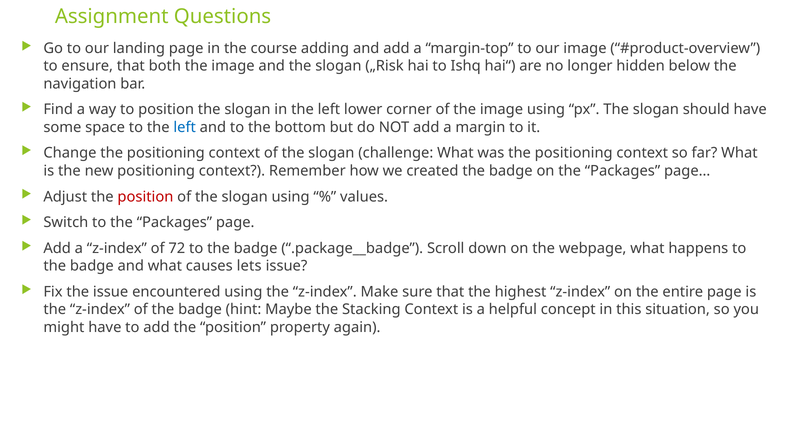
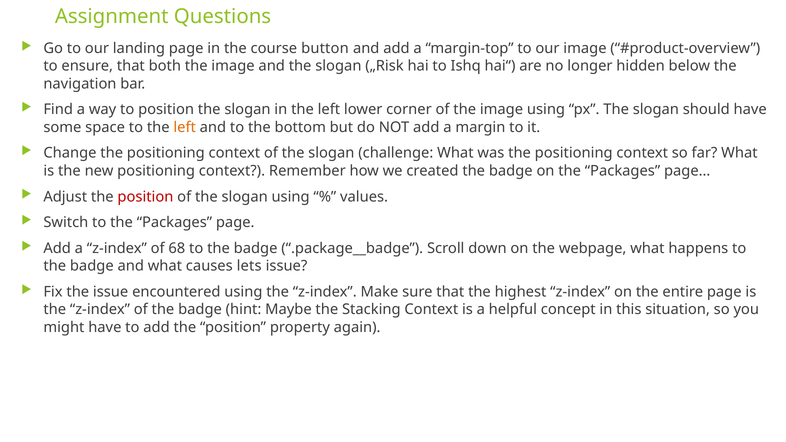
adding: adding -> button
left at (185, 127) colour: blue -> orange
72: 72 -> 68
